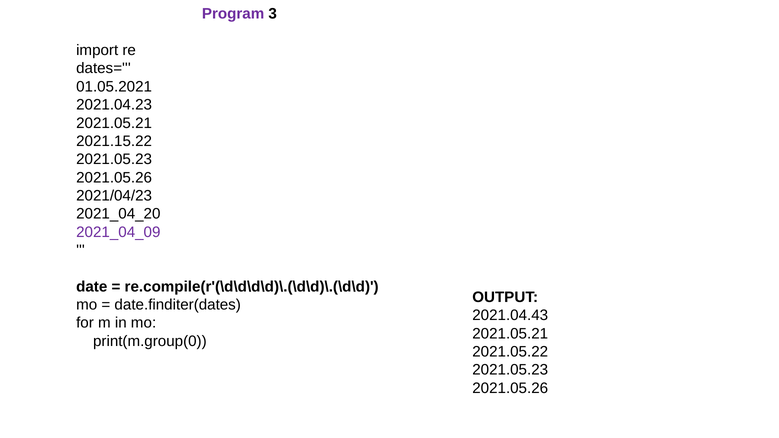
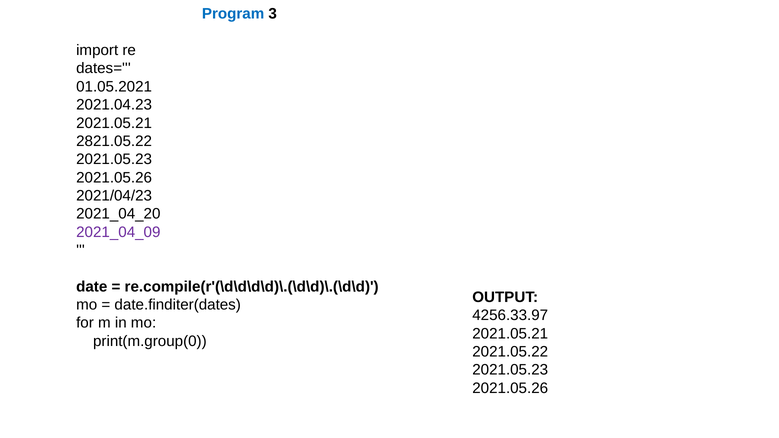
Program colour: purple -> blue
2021.15.22: 2021.15.22 -> 2821.05.22
2021.04.43: 2021.04.43 -> 4256.33.97
